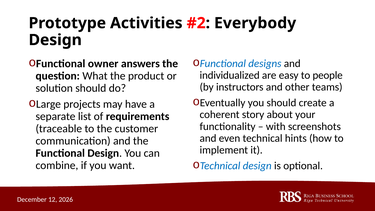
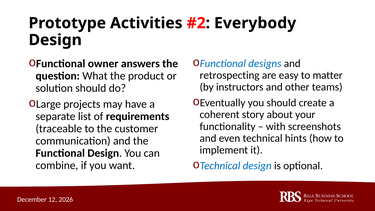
individualized: individualized -> retrospecting
people: people -> matter
